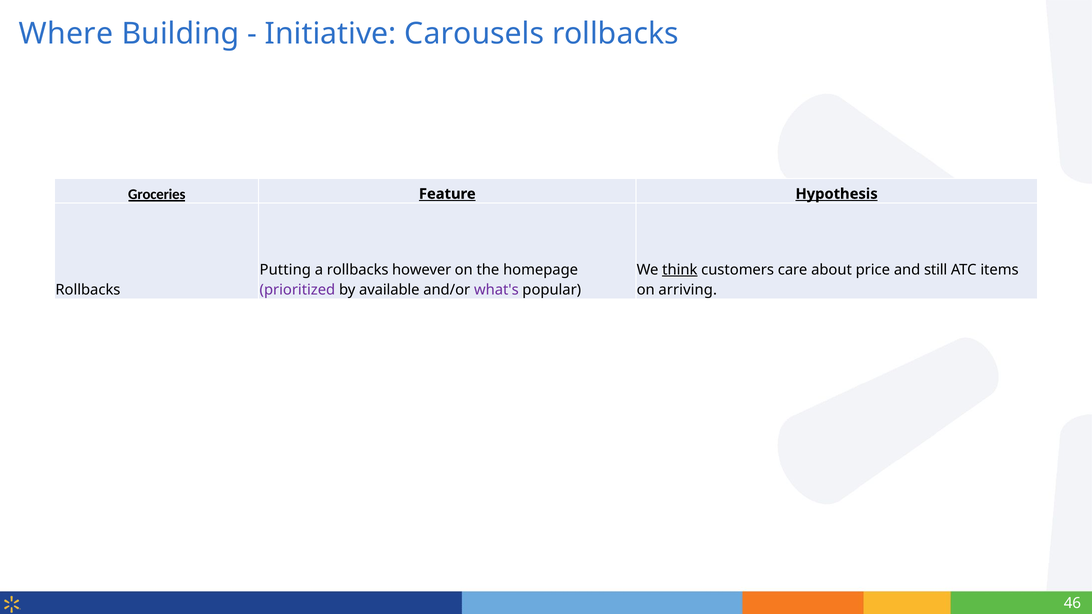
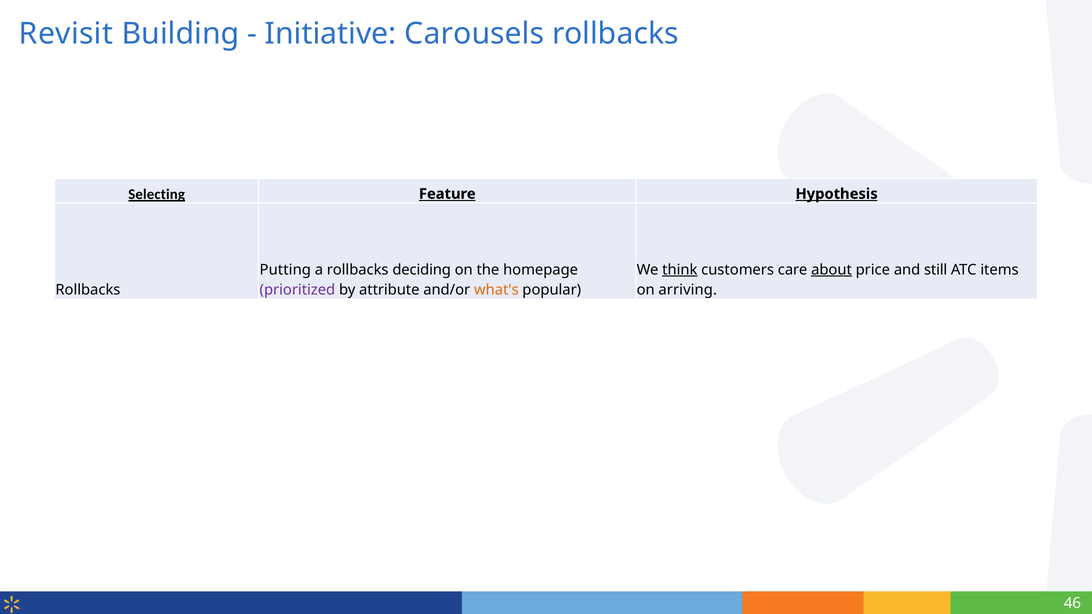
Where: Where -> Revisit
Groceries: Groceries -> Selecting
however: however -> deciding
about underline: none -> present
available: available -> attribute
what's colour: purple -> orange
